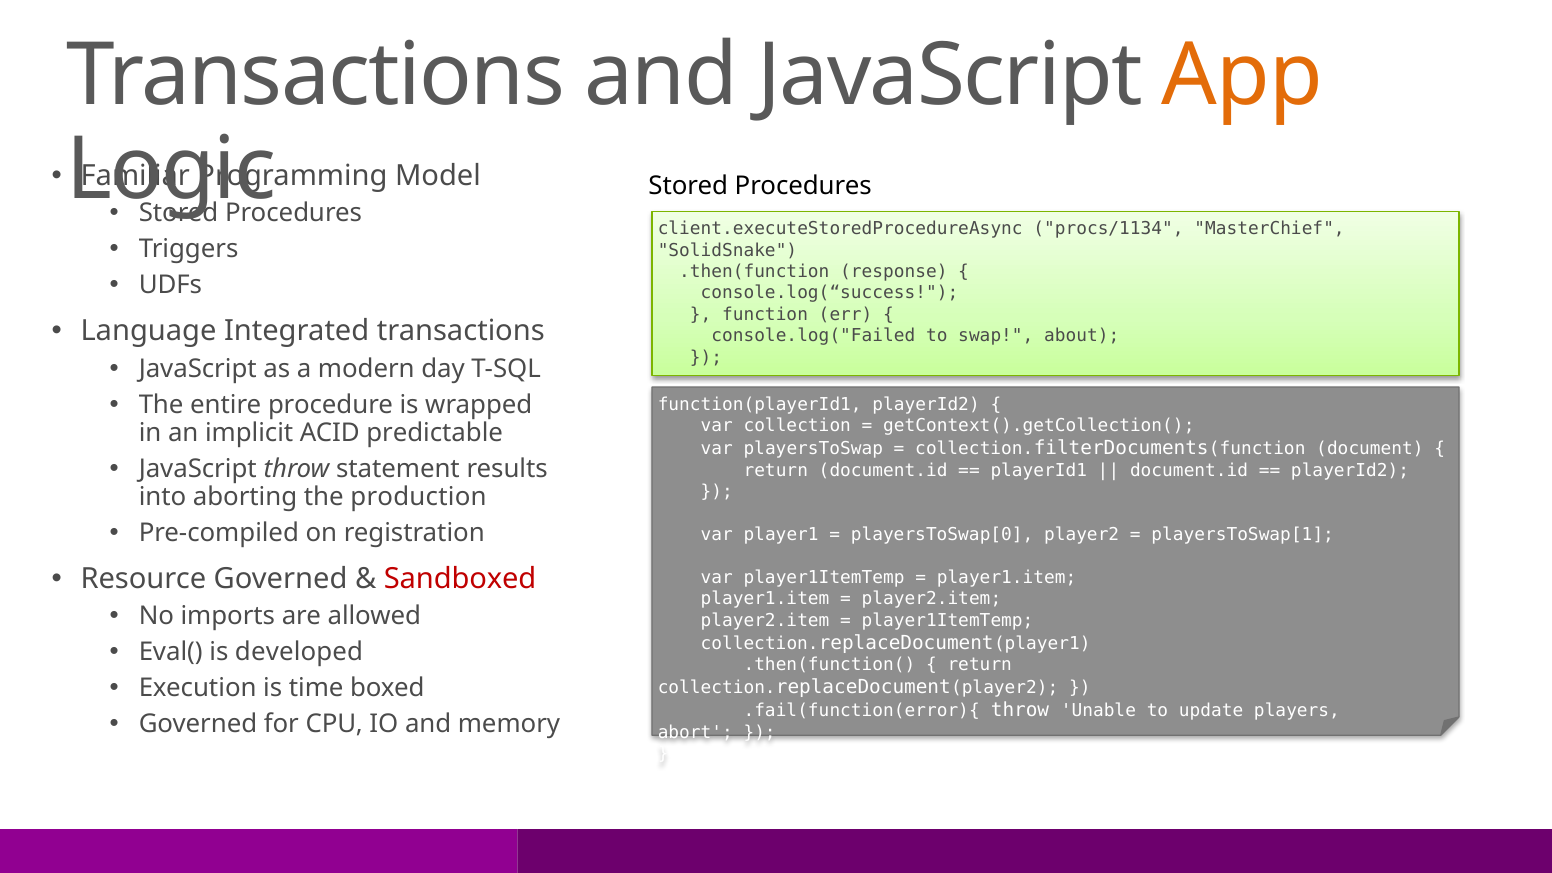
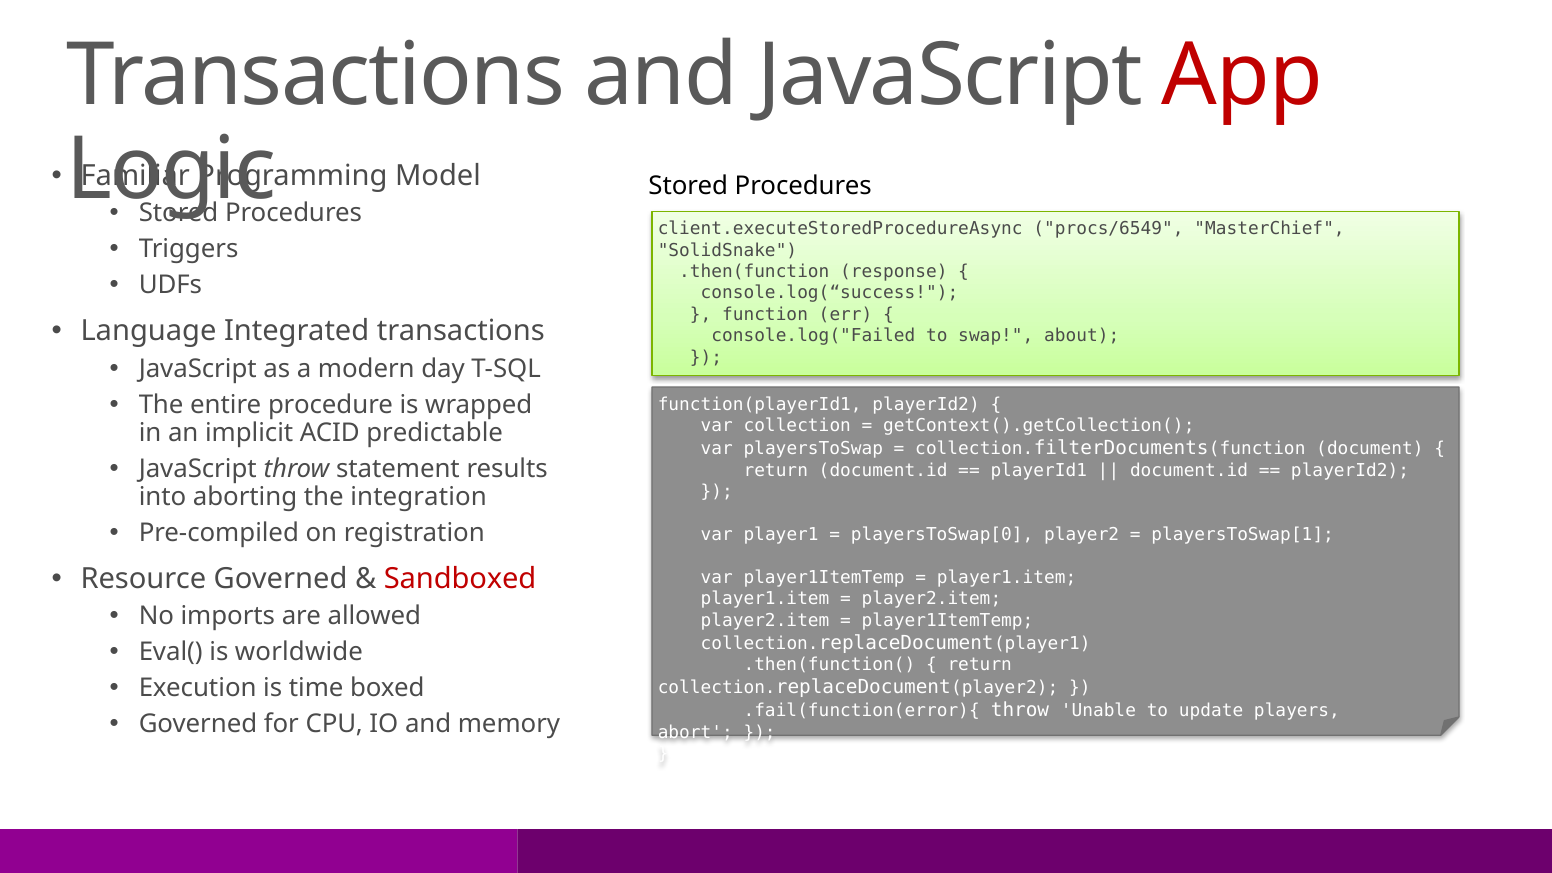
App colour: orange -> red
procs/1134: procs/1134 -> procs/6549
production: production -> integration
developed: developed -> worldwide
